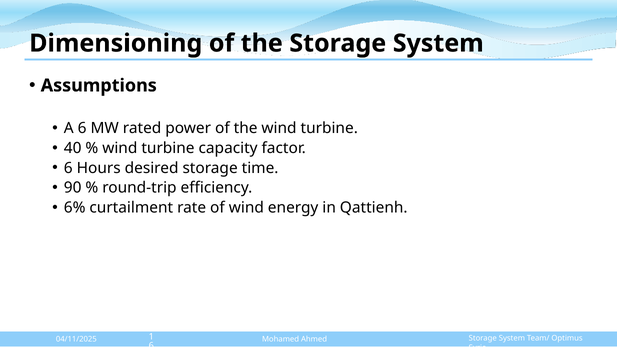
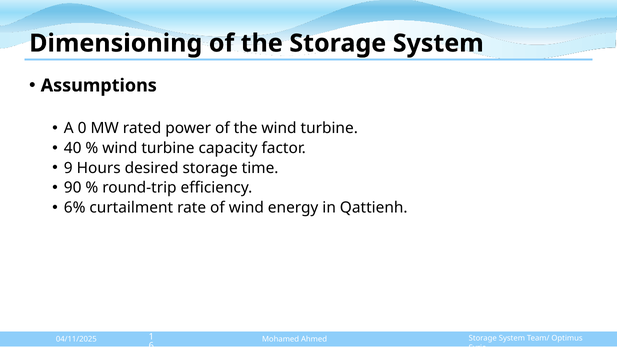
A 6: 6 -> 0
6 at (68, 168): 6 -> 9
